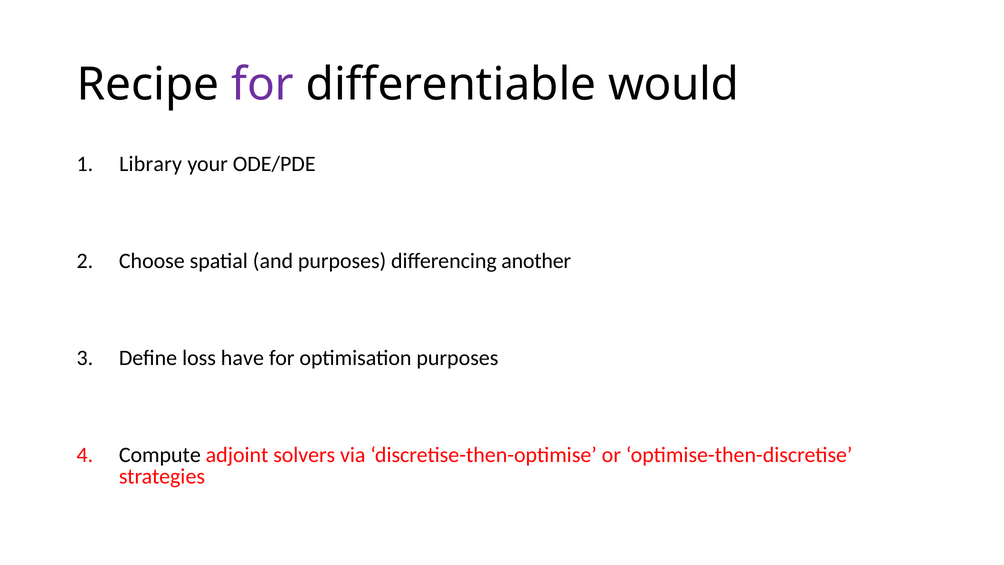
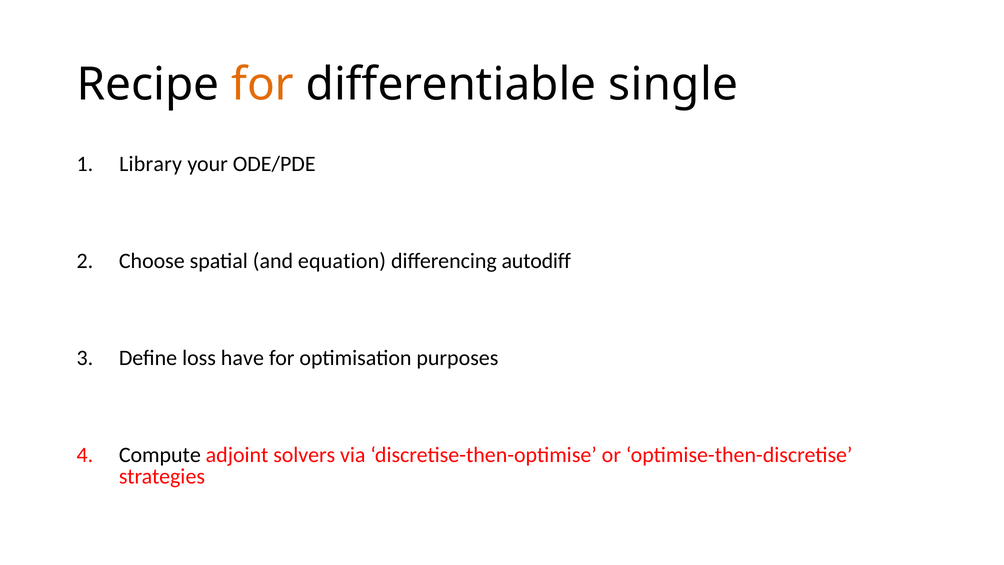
for at (263, 84) colour: purple -> orange
would: would -> single
and purposes: purposes -> equation
another: another -> autodiff
